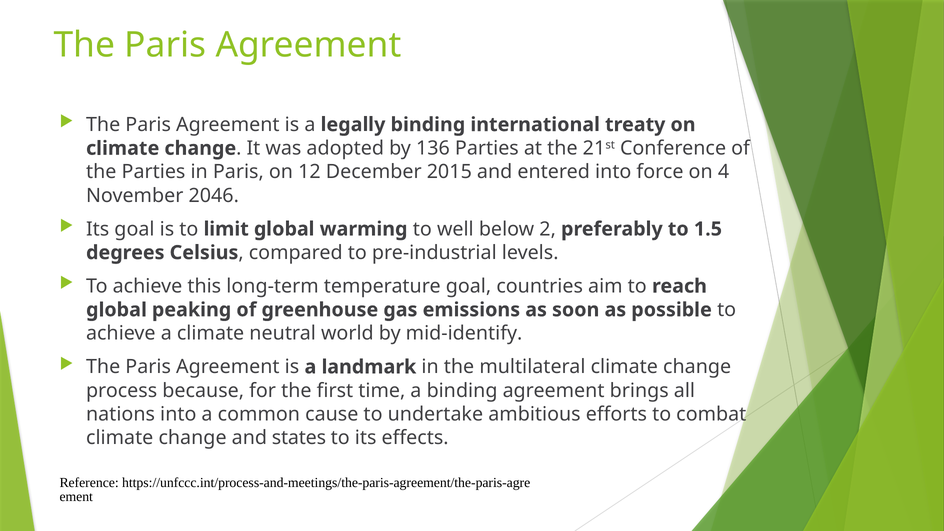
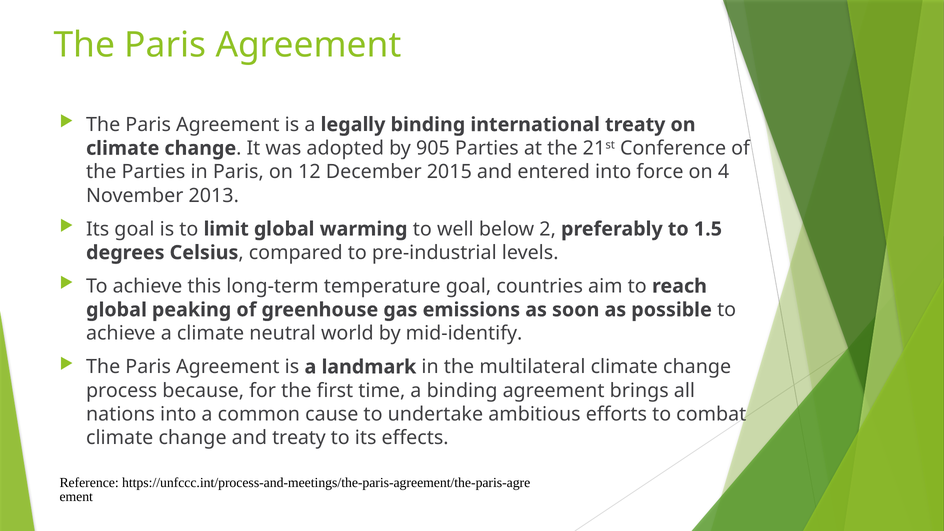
136: 136 -> 905
2046: 2046 -> 2013
and states: states -> treaty
